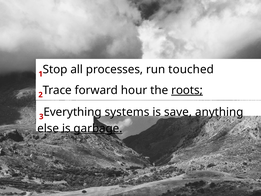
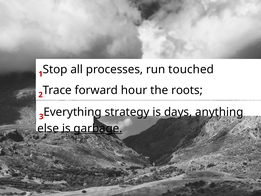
roots underline: present -> none
systems: systems -> strategy
save: save -> days
